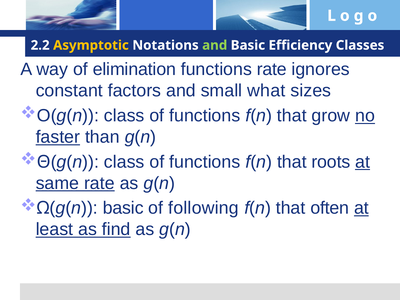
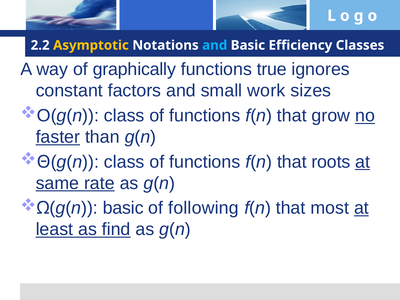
and at (215, 45) colour: light green -> light blue
elimination: elimination -> graphically
functions rate: rate -> true
what: what -> work
often: often -> most
